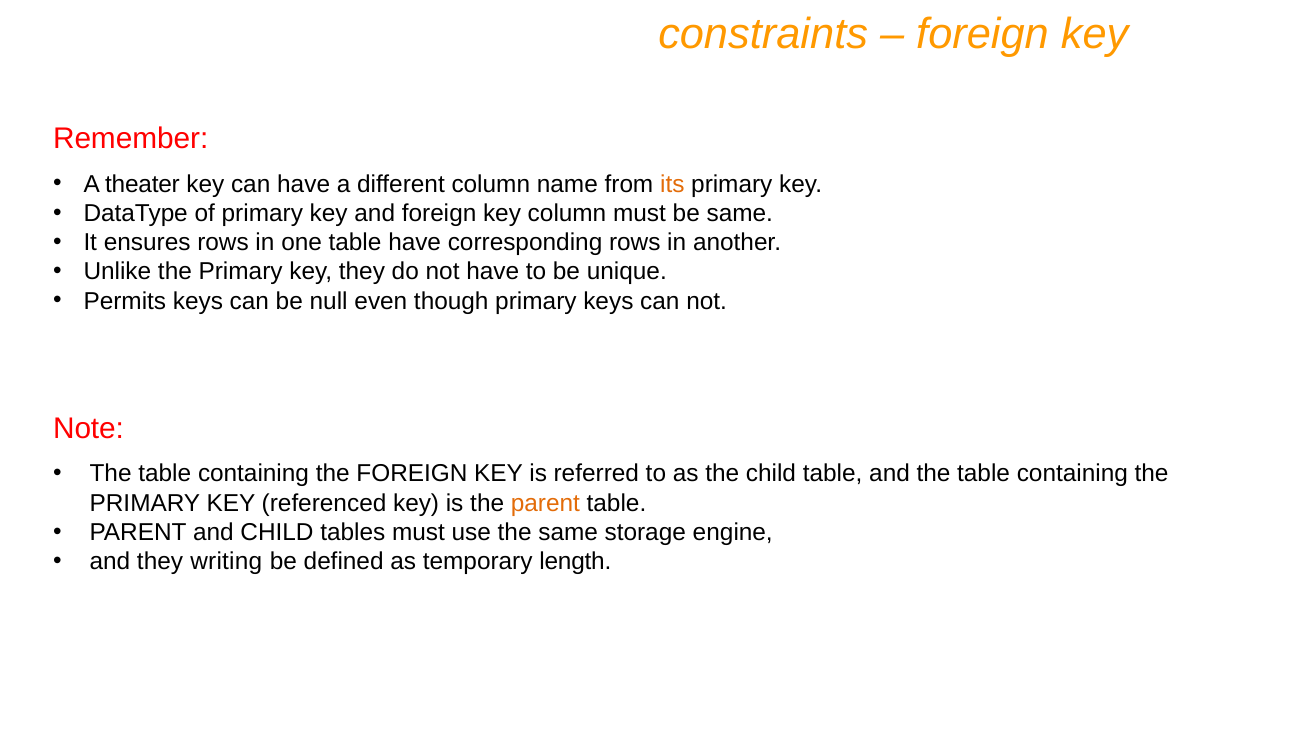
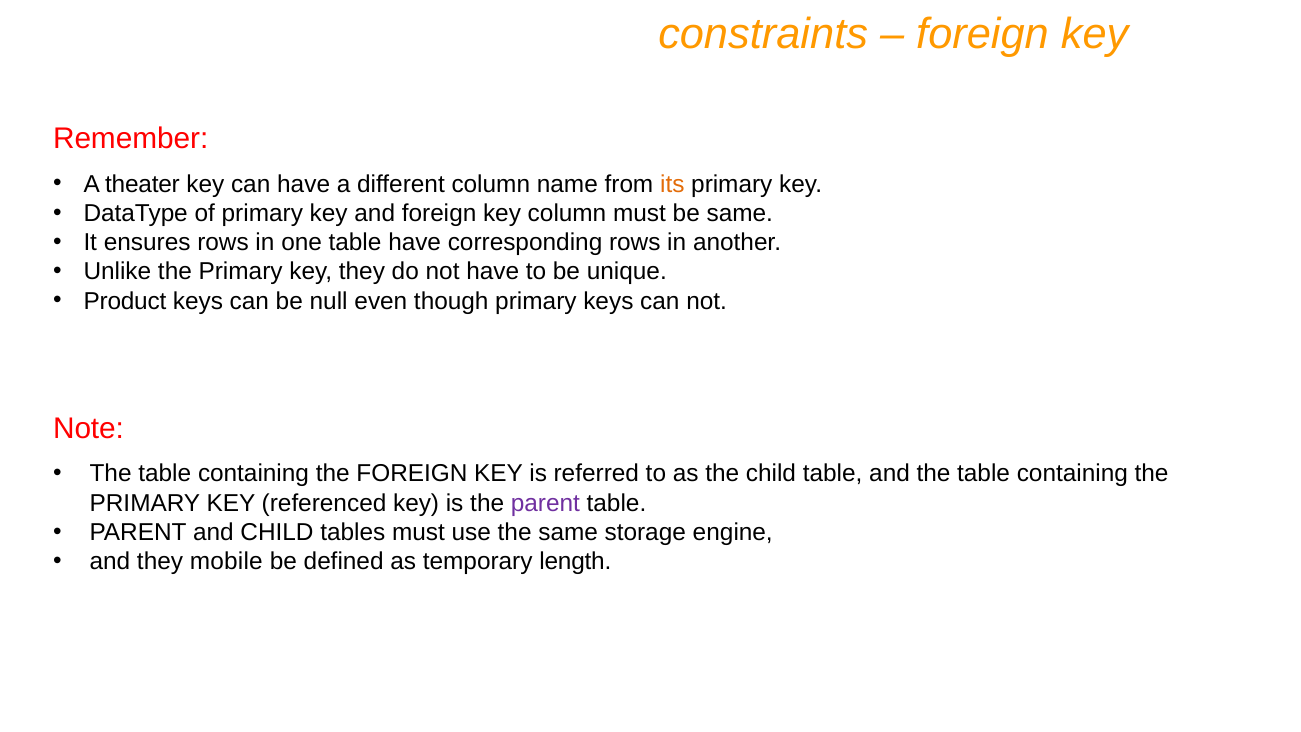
Permits: Permits -> Product
parent at (545, 503) colour: orange -> purple
writing: writing -> mobile
